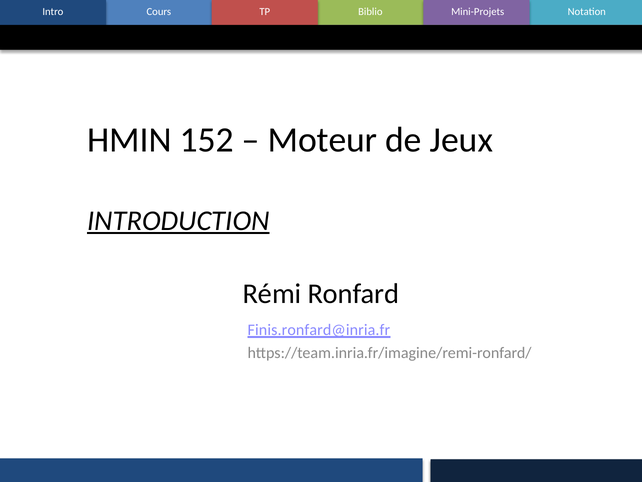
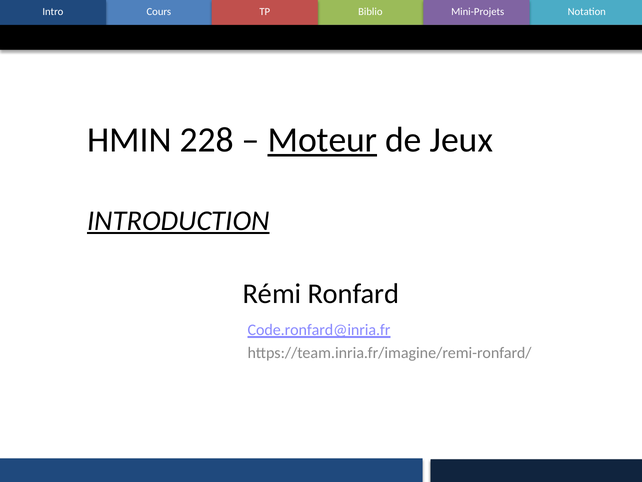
152: 152 -> 228
Moteur underline: none -> present
Finis.ronfard@inria.fr: Finis.ronfard@inria.fr -> Code.ronfard@inria.fr
